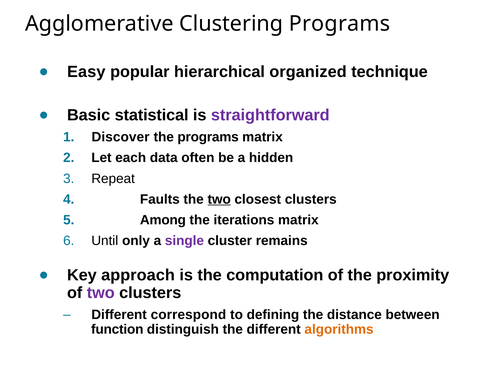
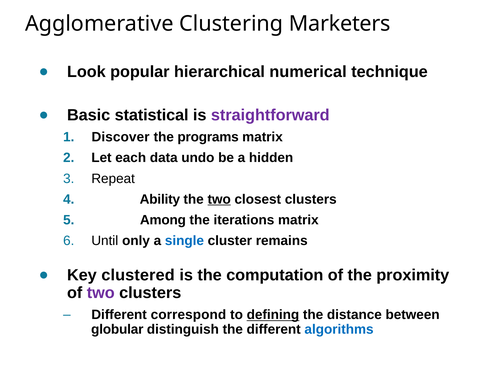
Clustering Programs: Programs -> Marketers
Easy: Easy -> Look
organized: organized -> numerical
often: often -> undo
Faults: Faults -> Ability
single colour: purple -> blue
approach: approach -> clustered
defining underline: none -> present
function: function -> globular
algorithms colour: orange -> blue
